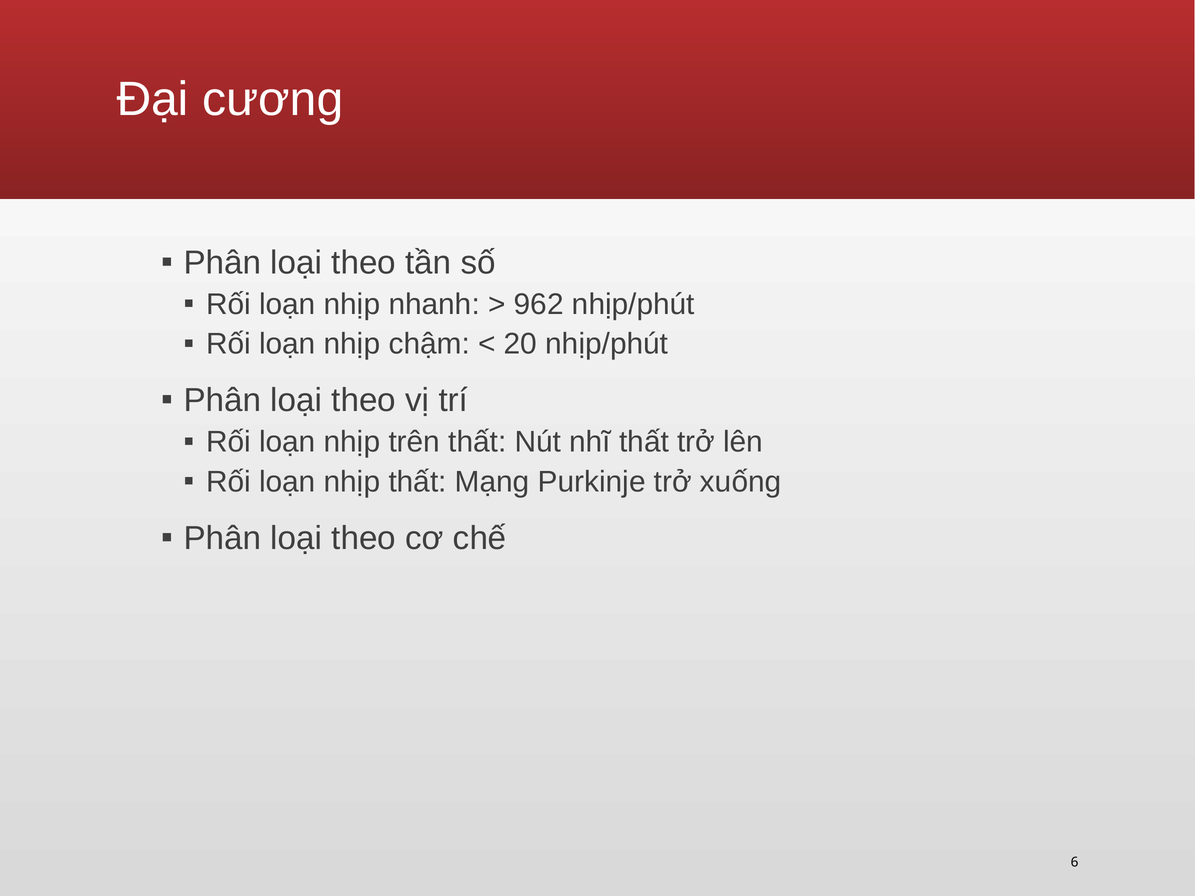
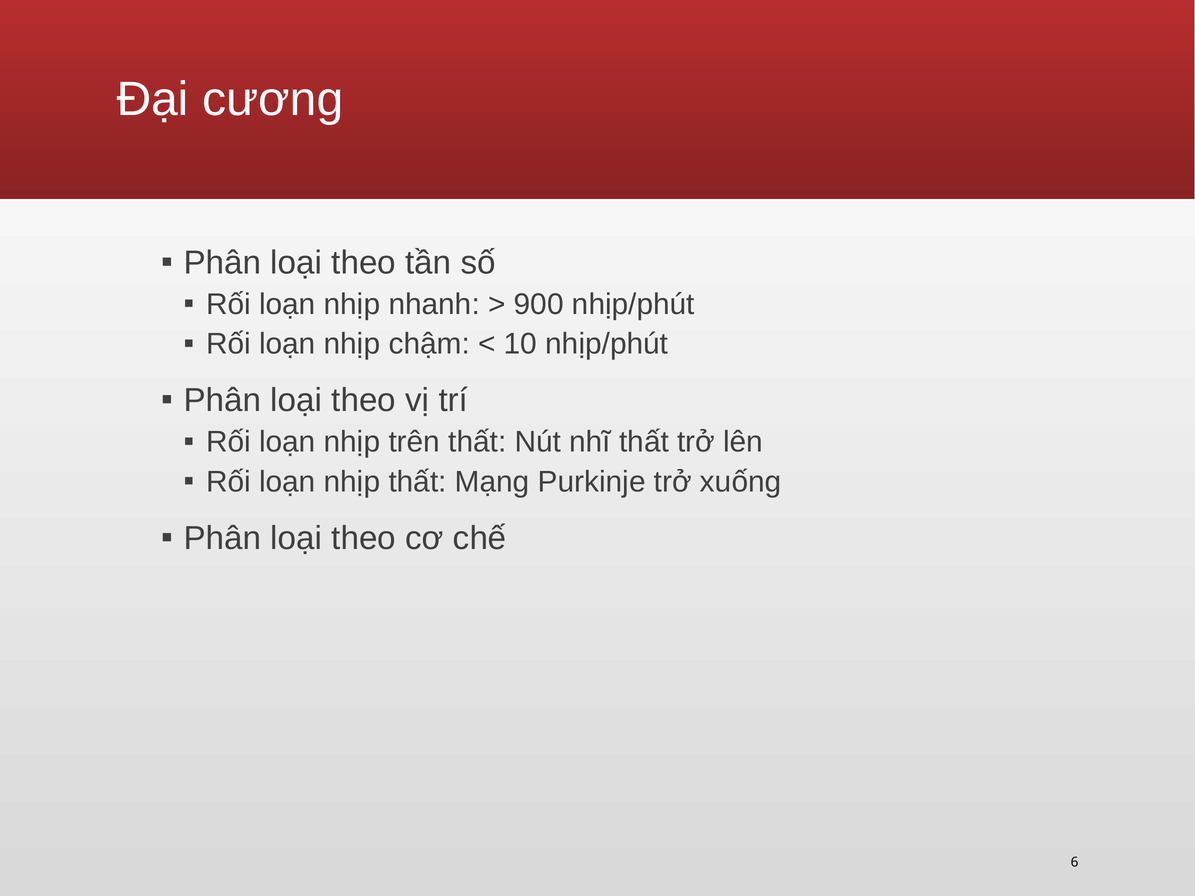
962: 962 -> 900
20: 20 -> 10
